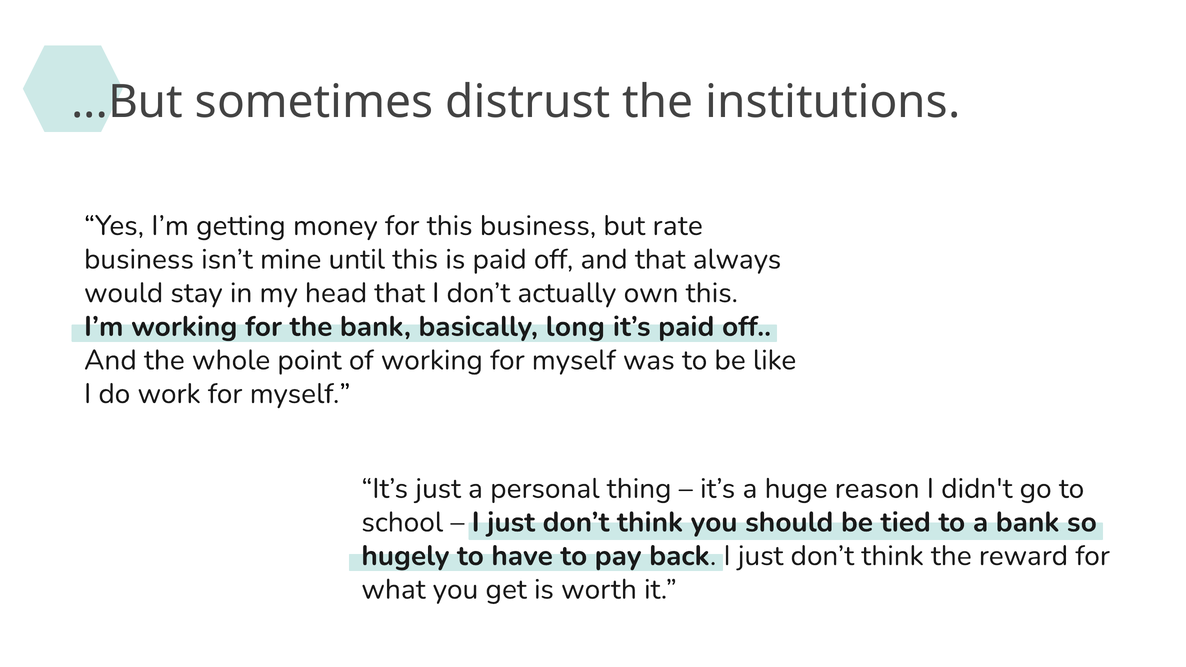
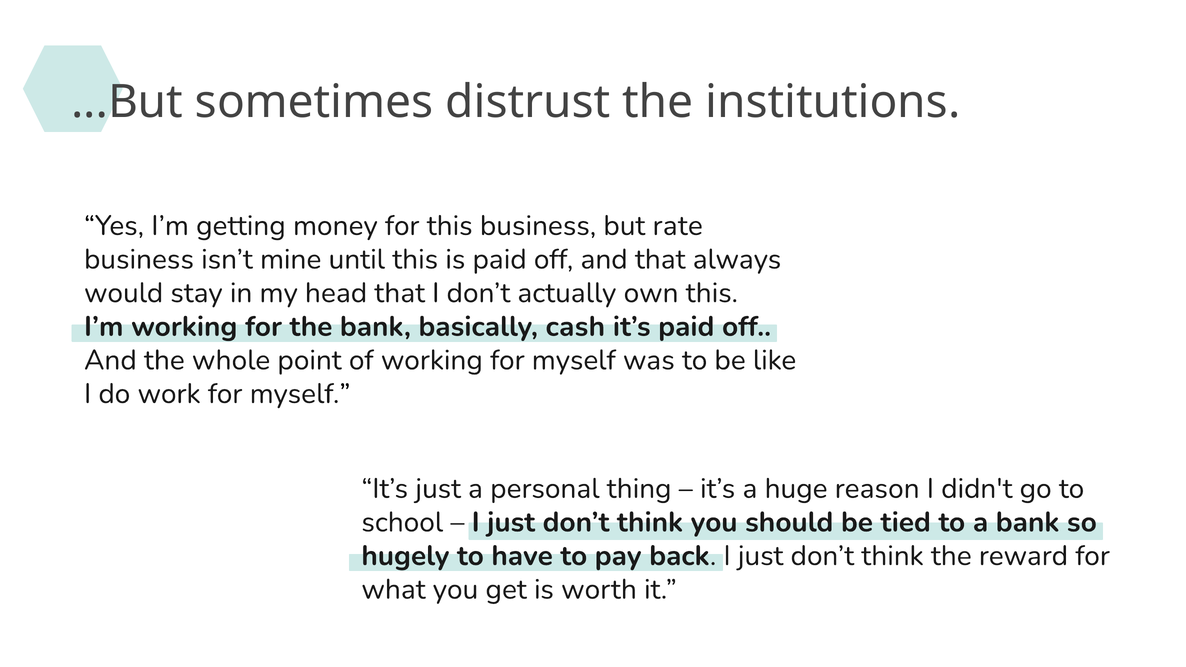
long: long -> cash
